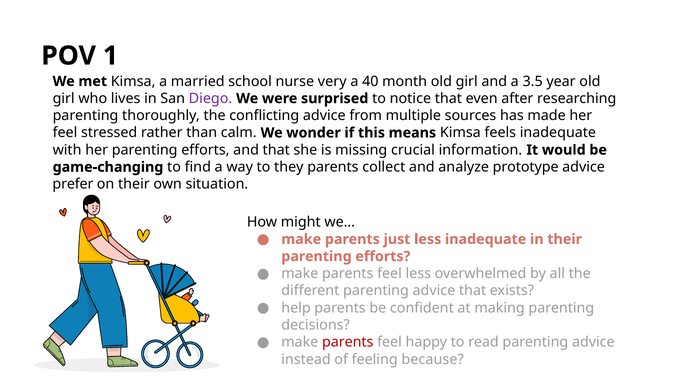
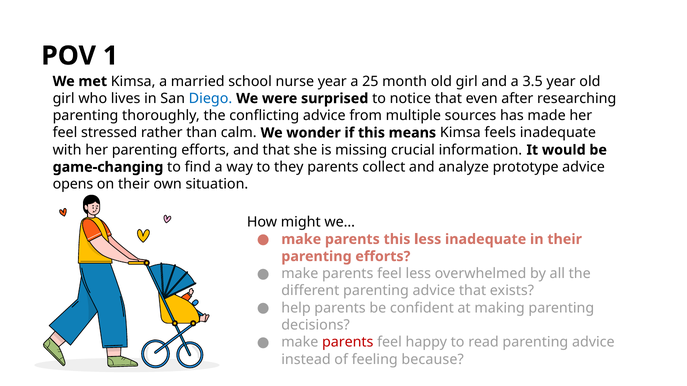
nurse very: very -> year
40: 40 -> 25
Diego colour: purple -> blue
prefer: prefer -> opens
parents just: just -> this
